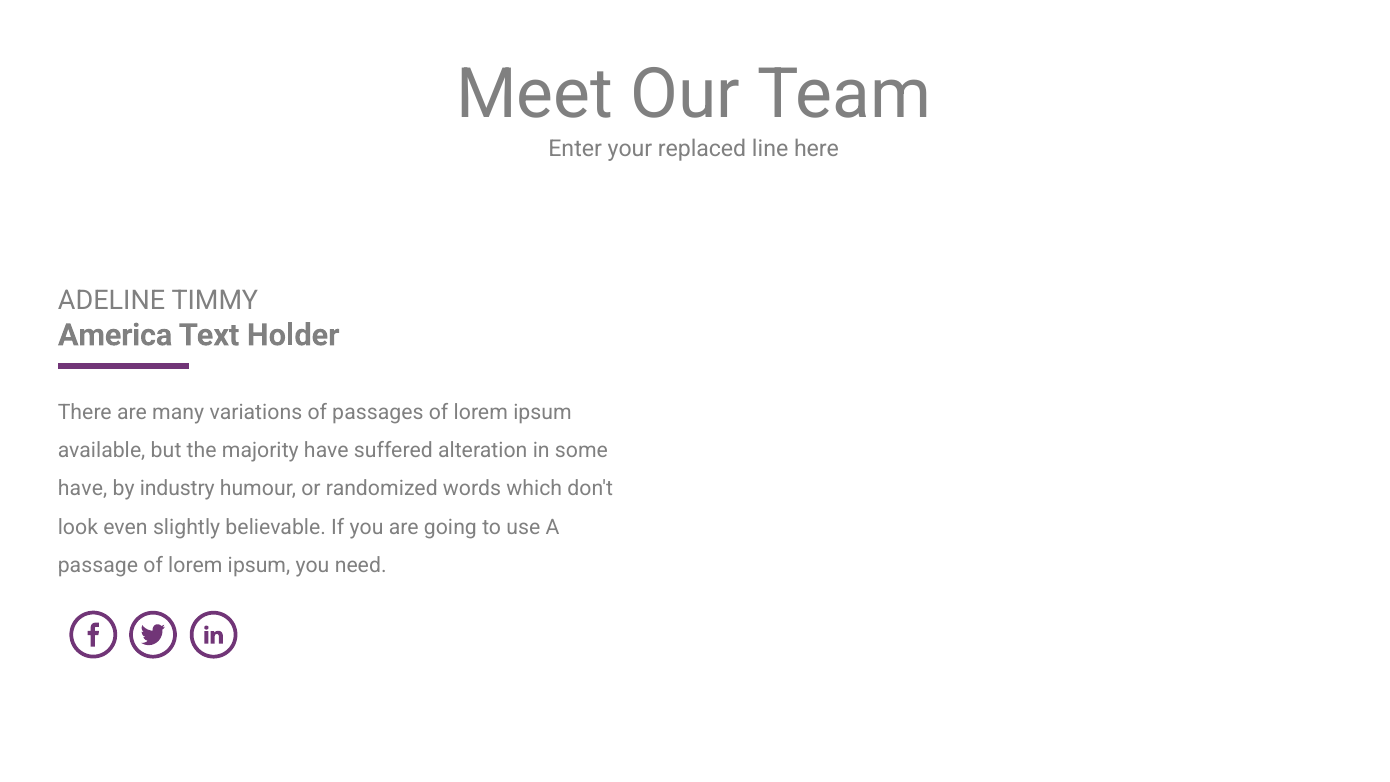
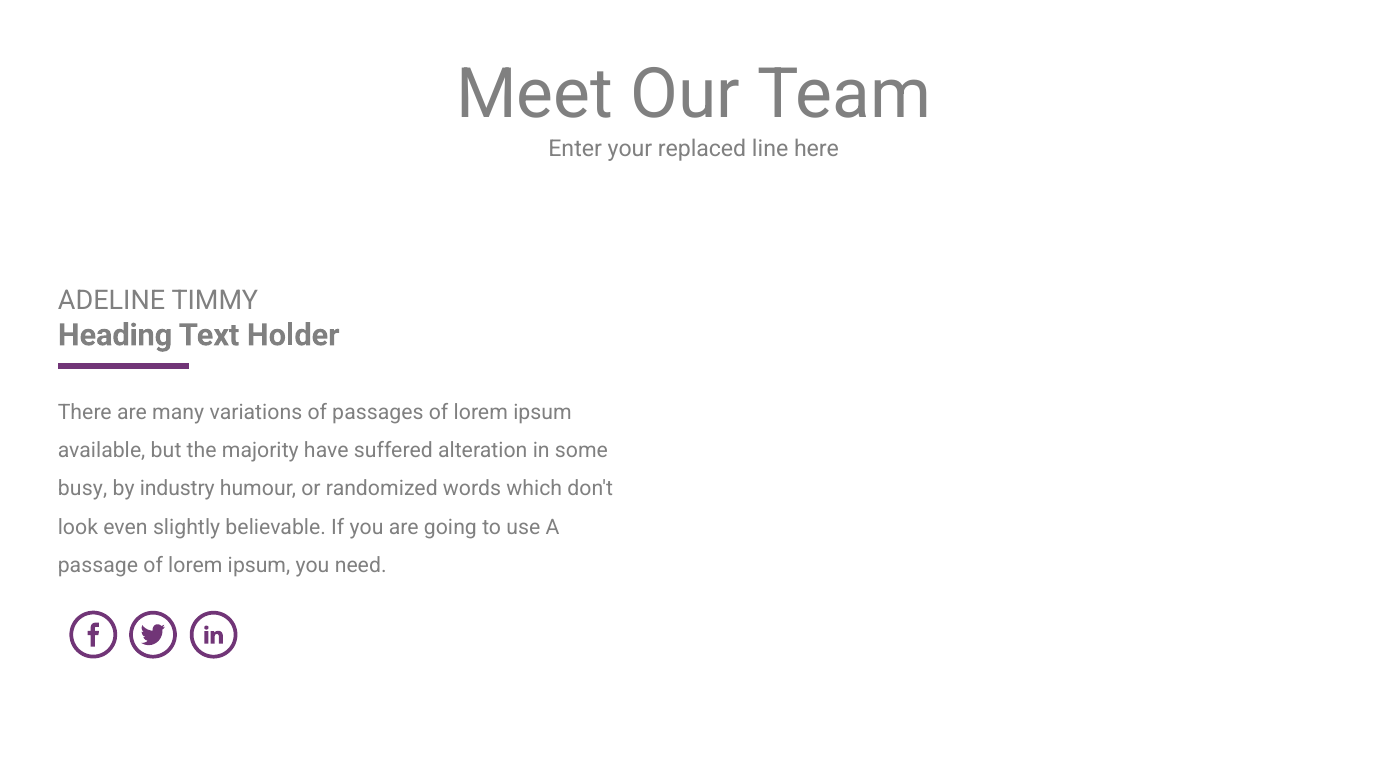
America: America -> Heading
have at (83, 489): have -> busy
